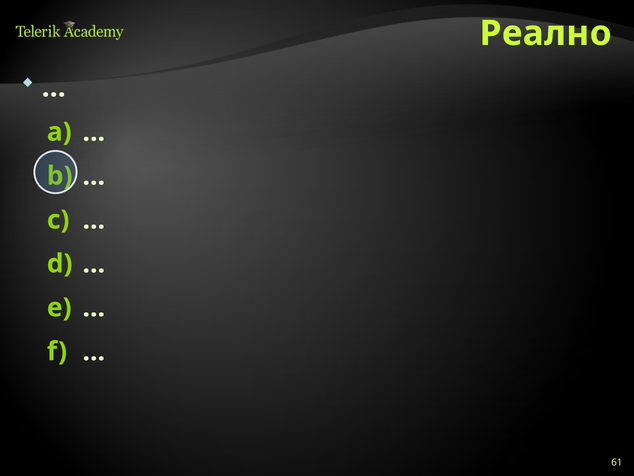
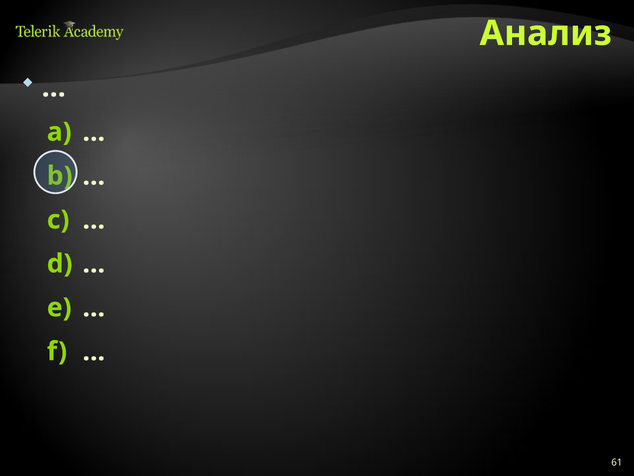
Реално: Реално -> Анализ
